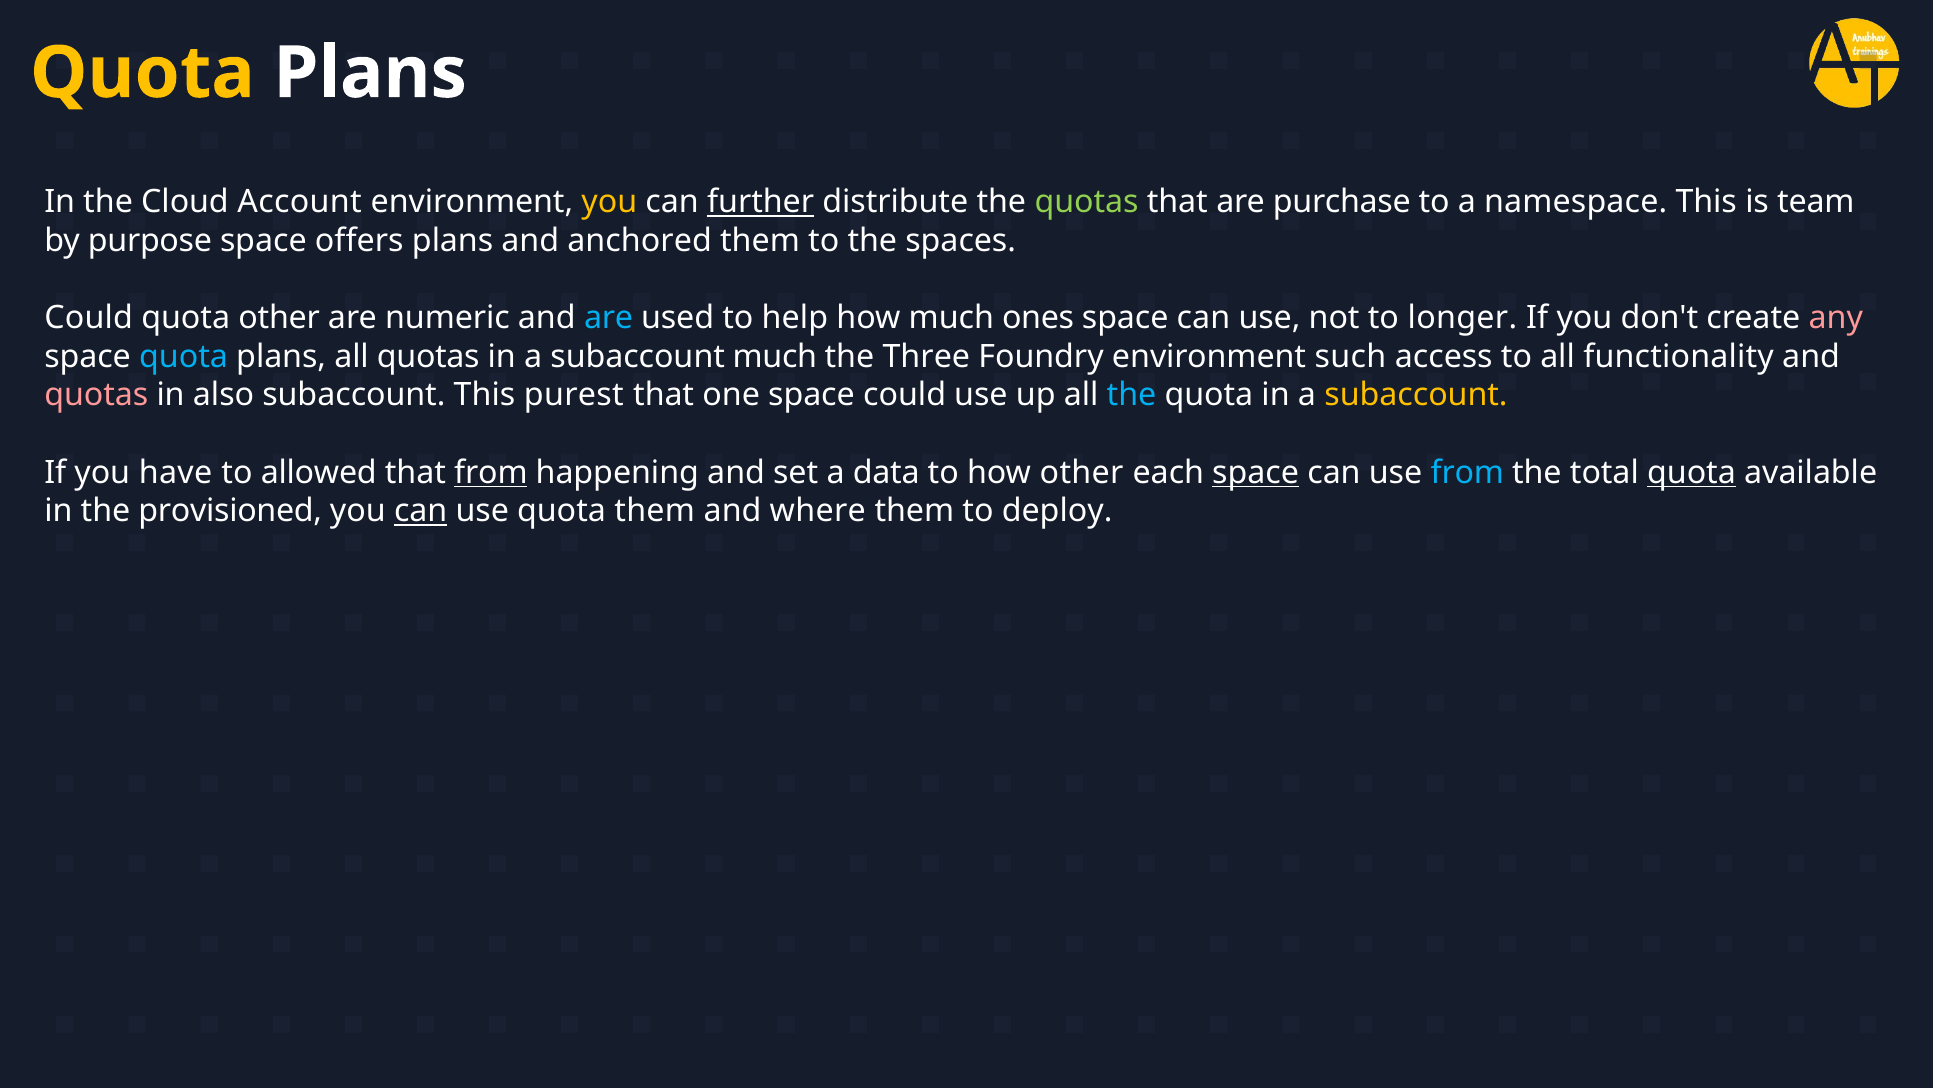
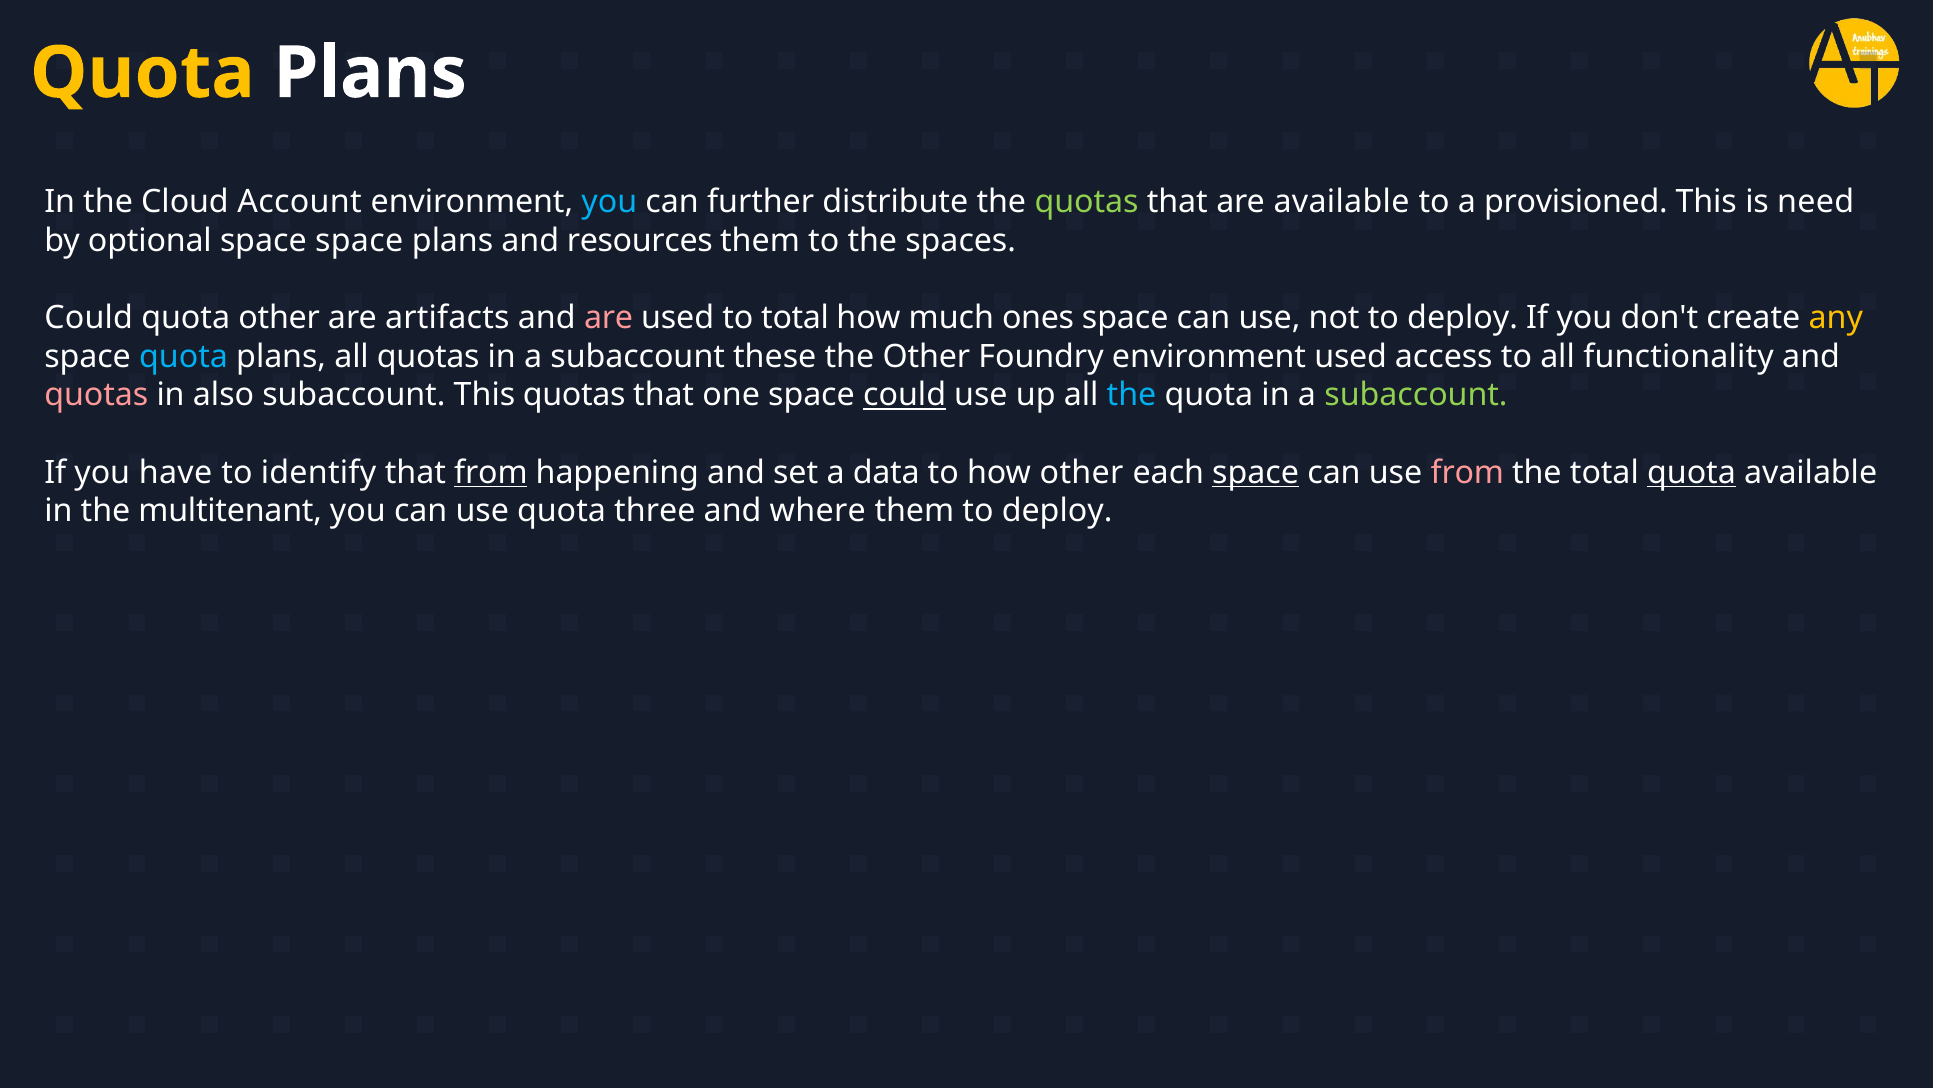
you at (609, 202) colour: yellow -> light blue
further underline: present -> none
are purchase: purchase -> available
namespace: namespace -> provisioned
team: team -> need
purpose: purpose -> optional
space offers: offers -> space
anchored: anchored -> resources
numeric: numeric -> artifacts
are at (609, 318) colour: light blue -> pink
to help: help -> total
not to longer: longer -> deploy
any colour: pink -> yellow
subaccount much: much -> these
the Three: Three -> Other
environment such: such -> used
This purest: purest -> quotas
could at (905, 395) underline: none -> present
subaccount at (1416, 395) colour: yellow -> light green
allowed: allowed -> identify
from at (1467, 472) colour: light blue -> pink
provisioned: provisioned -> multitenant
can at (421, 511) underline: present -> none
quota them: them -> three
